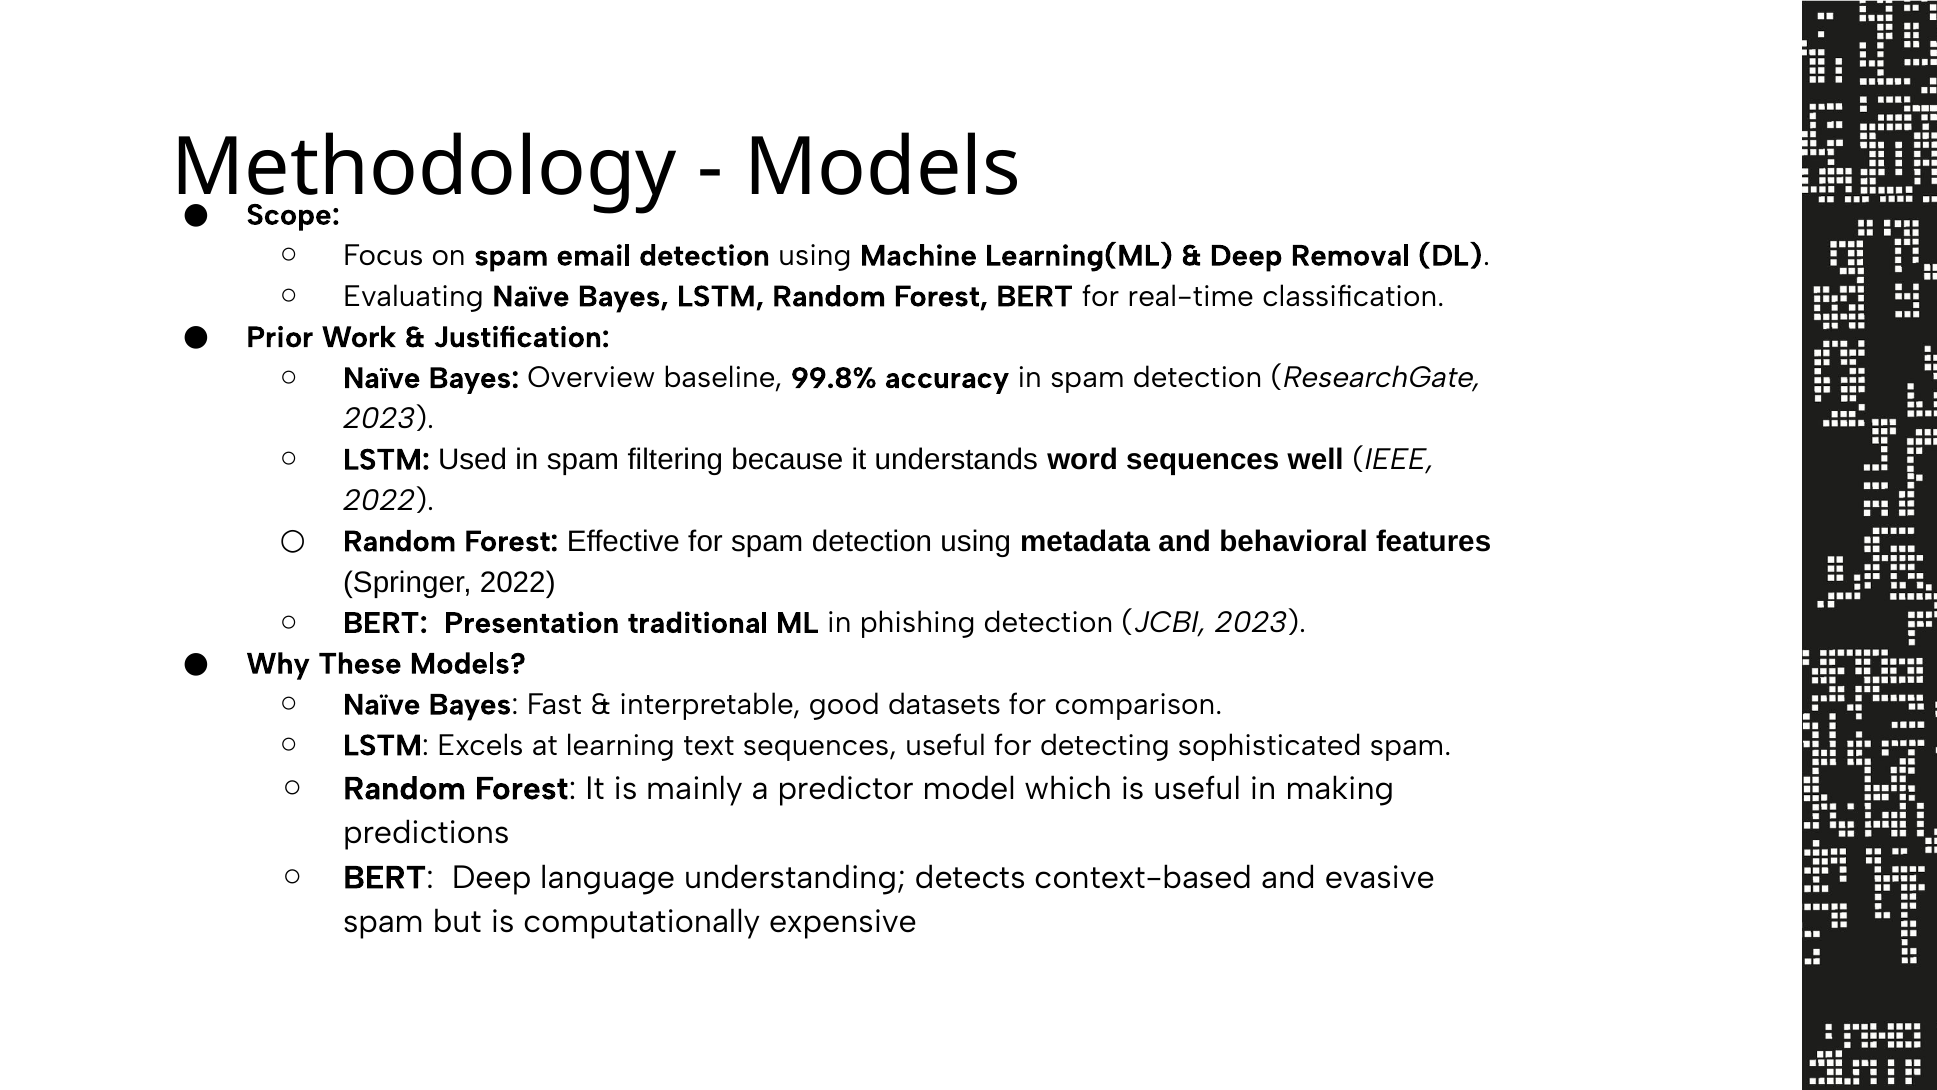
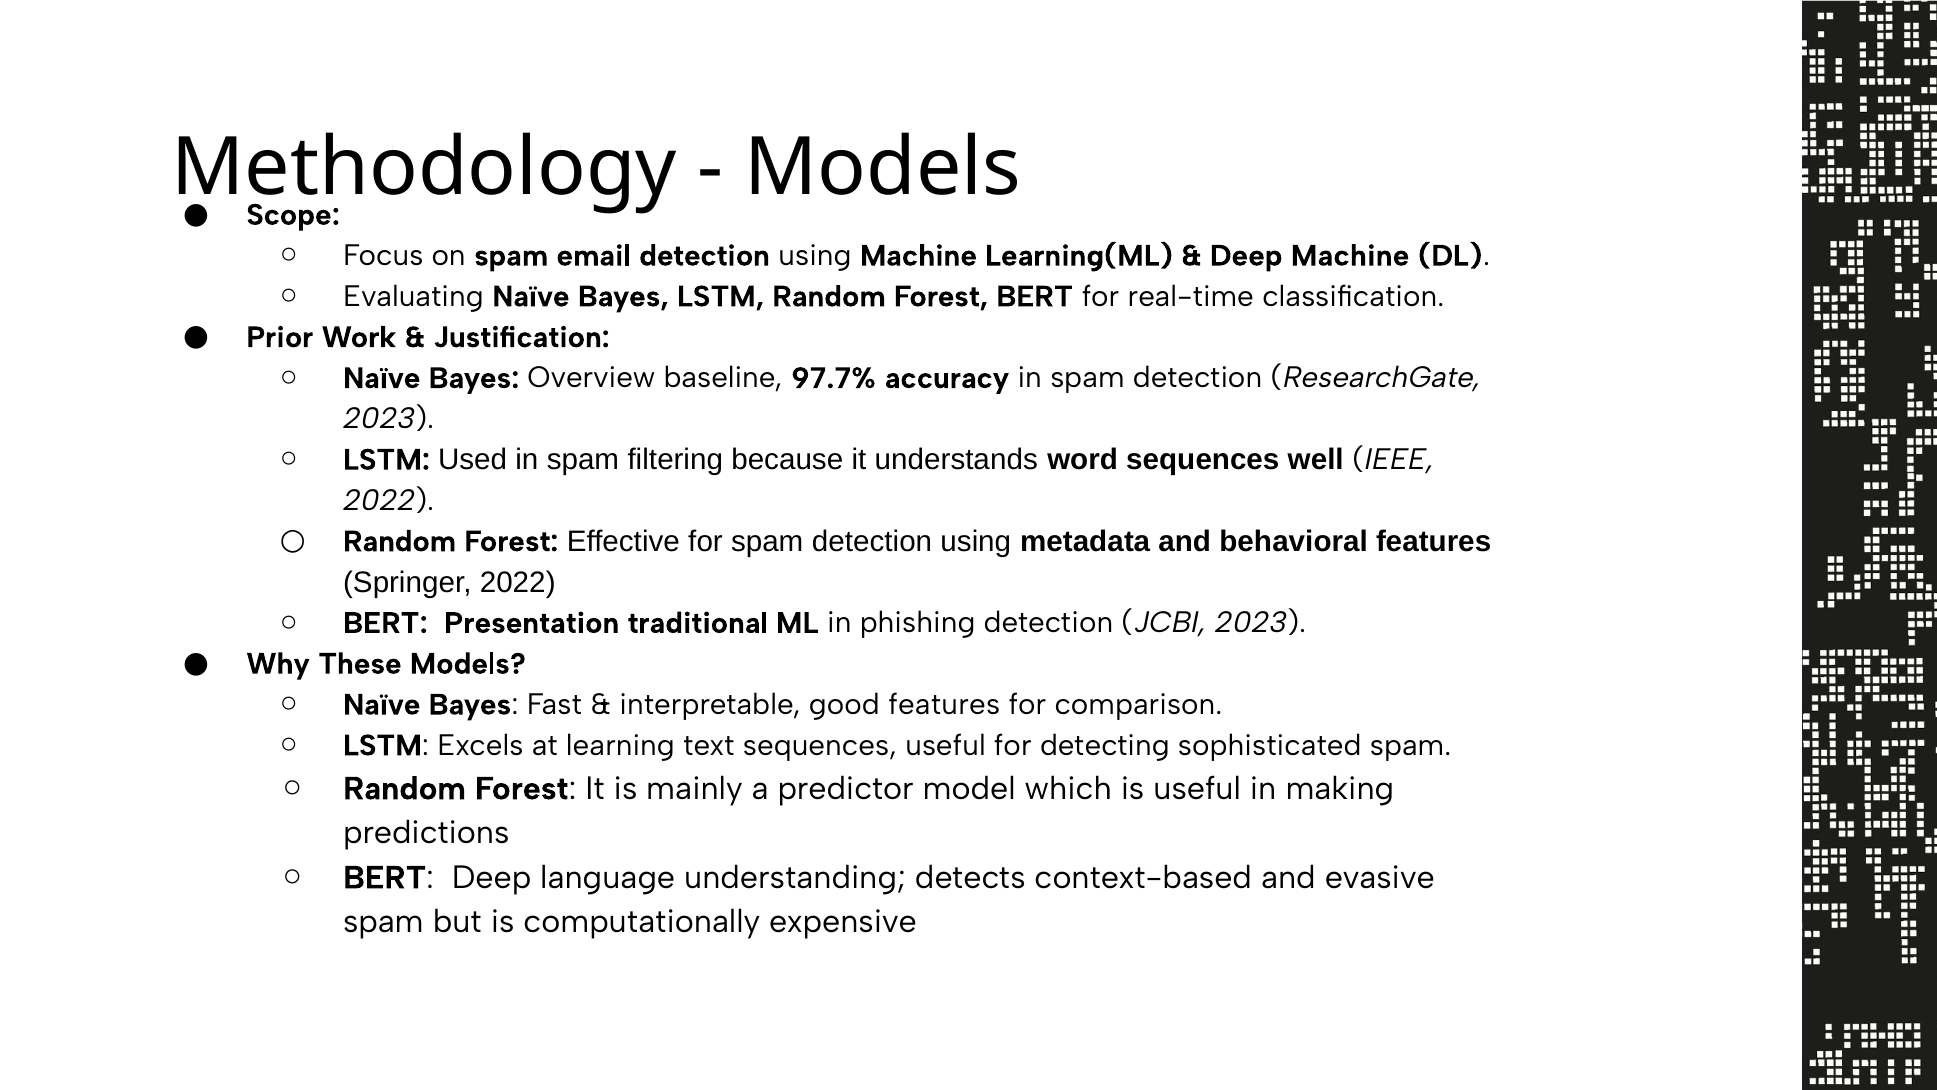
Deep Removal: Removal -> Machine
99.8%: 99.8% -> 97.7%
good datasets: datasets -> features
